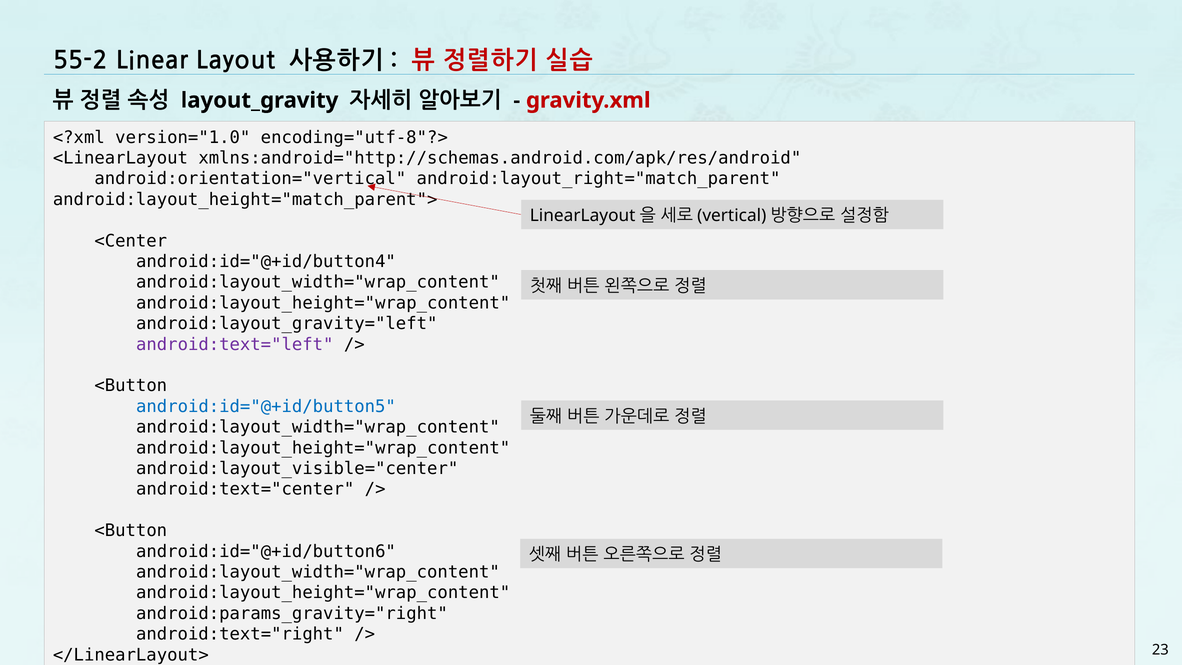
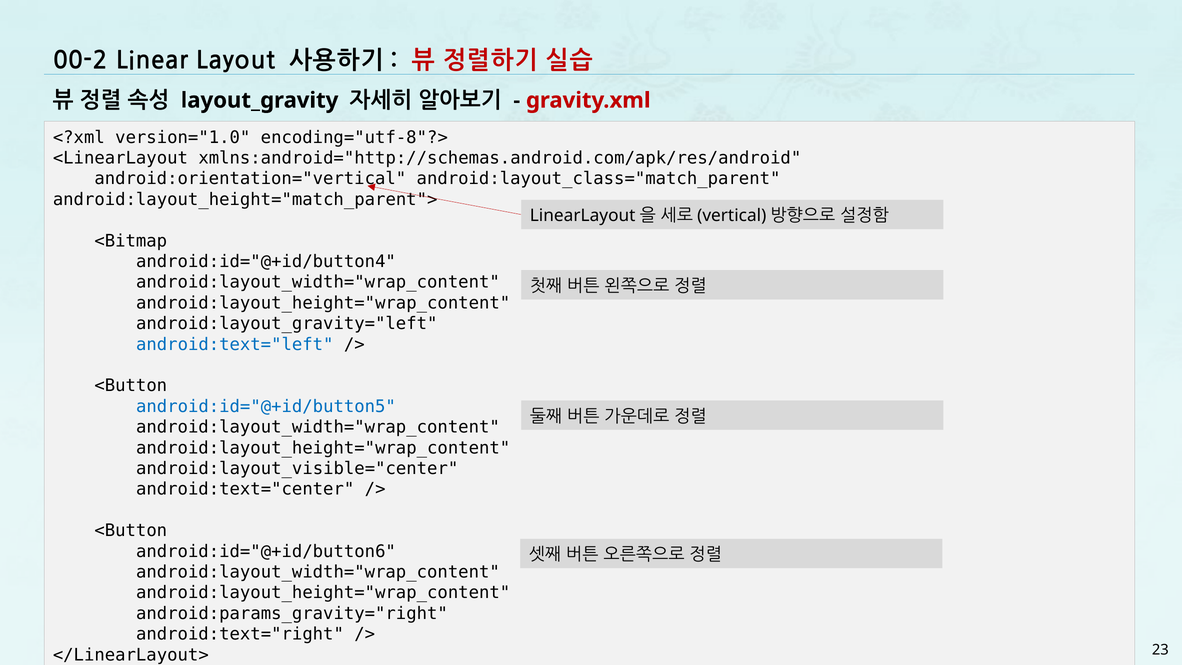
55-2: 55-2 -> 00-2
android:layout_right="match_parent: android:layout_right="match_parent -> android:layout_class="match_parent
<Center: <Center -> <Bitmap
android:text="left colour: purple -> blue
